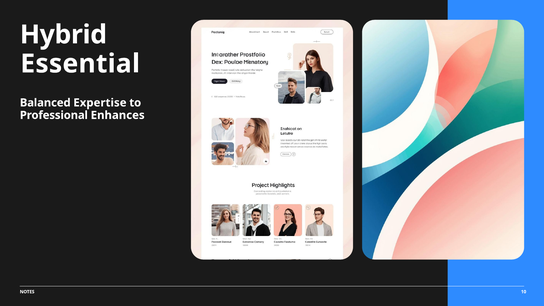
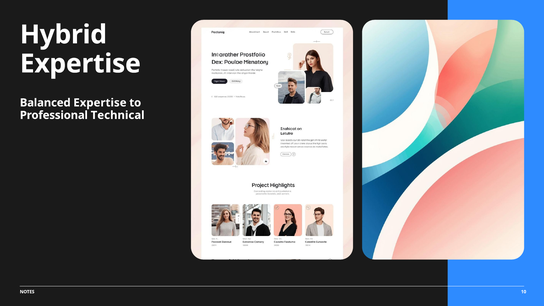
Essential at (80, 64): Essential -> Expertise
Enhances: Enhances -> Technical
